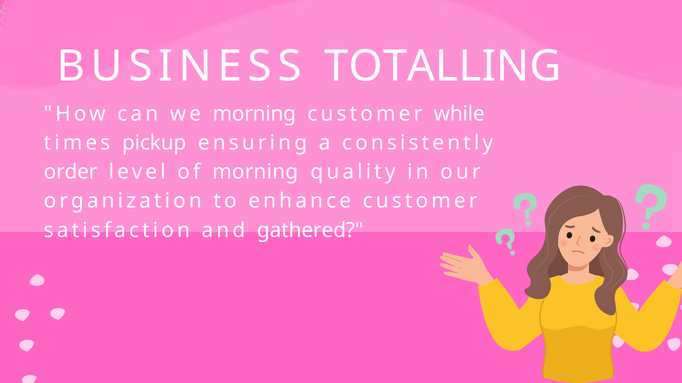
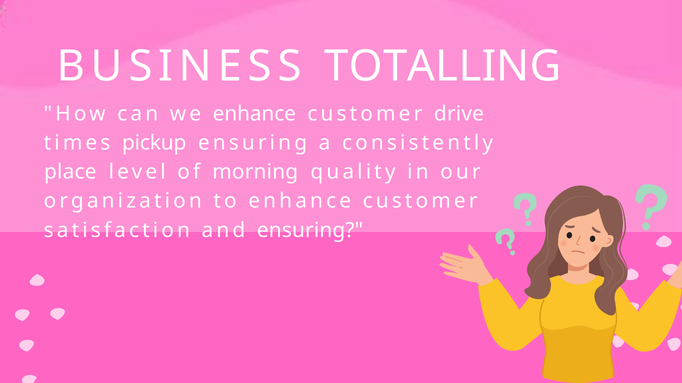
we morning: morning -> enhance
while: while -> drive
order: order -> place
and gathered: gathered -> ensuring
